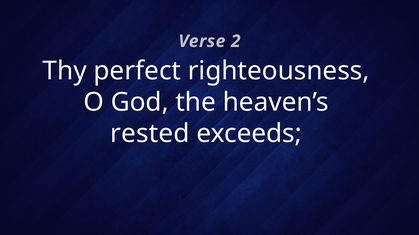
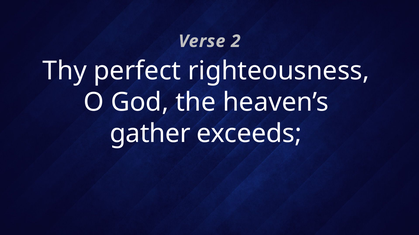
rested: rested -> gather
